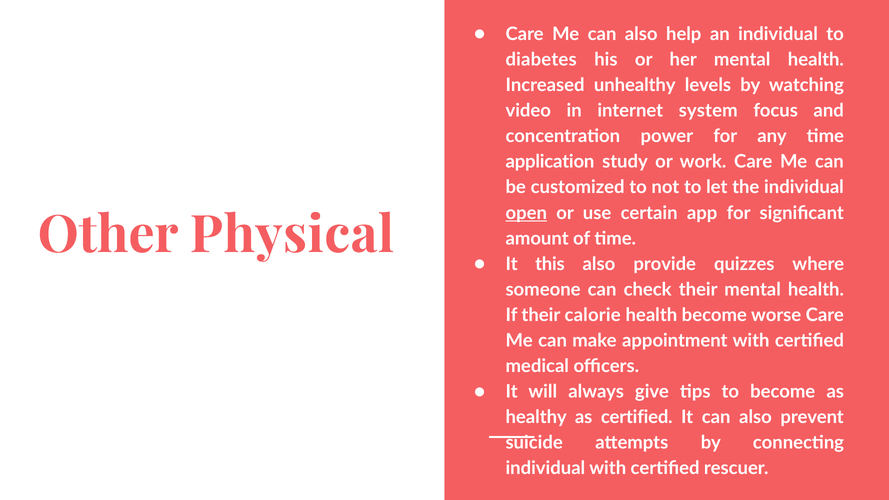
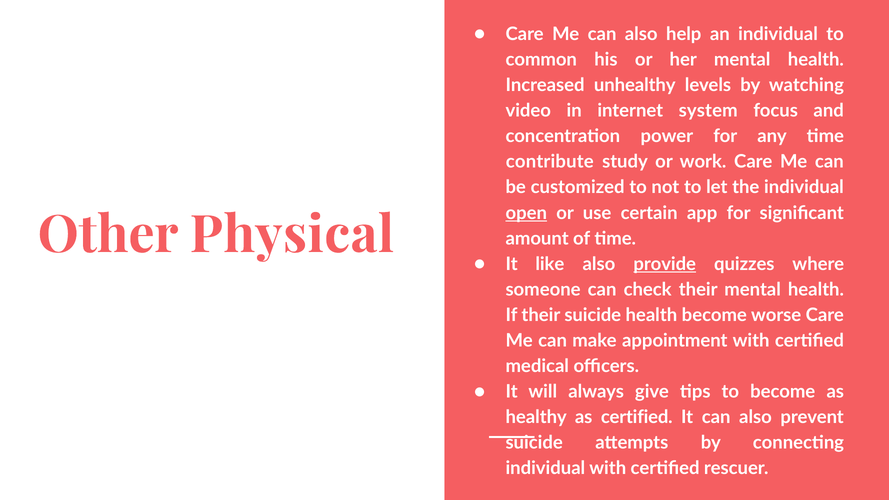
diabetes: diabetes -> common
application: application -> contribute
this: this -> like
provide underline: none -> present
their calorie: calorie -> suicide
